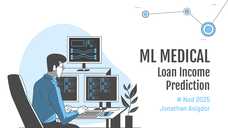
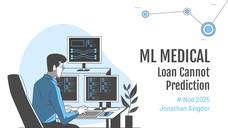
Income: Income -> Cannot
